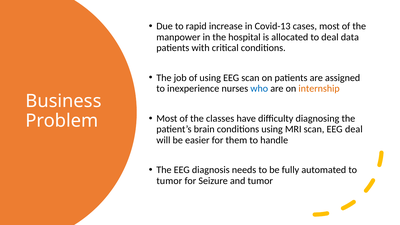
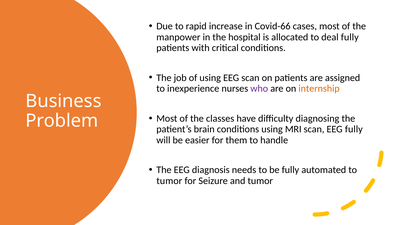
Covid-13: Covid-13 -> Covid-66
deal data: data -> fully
who colour: blue -> purple
EEG deal: deal -> fully
